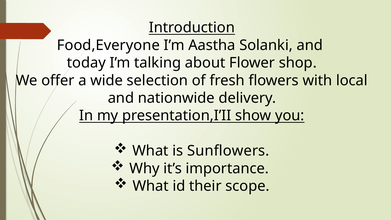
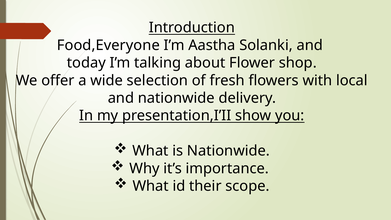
is Sunflowers: Sunflowers -> Nationwide
